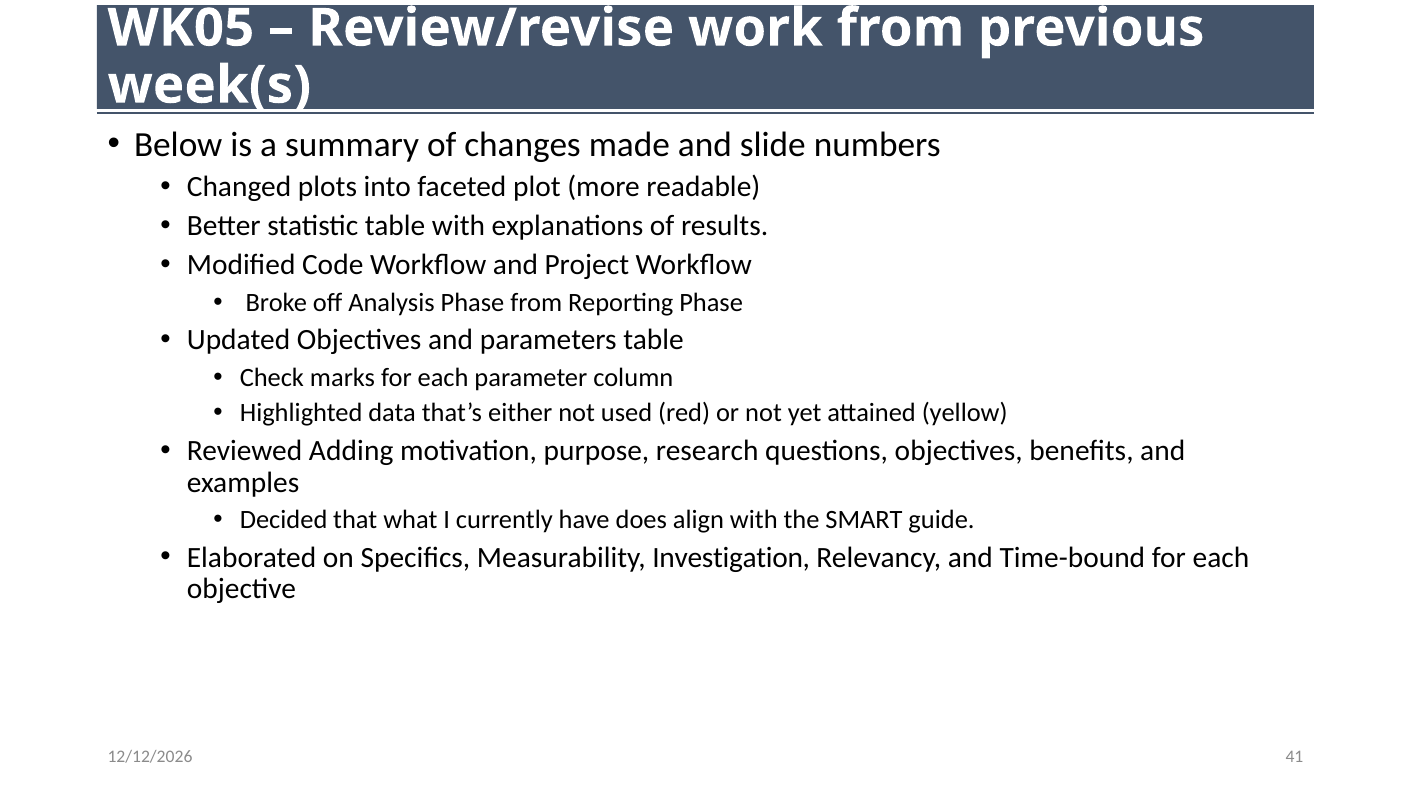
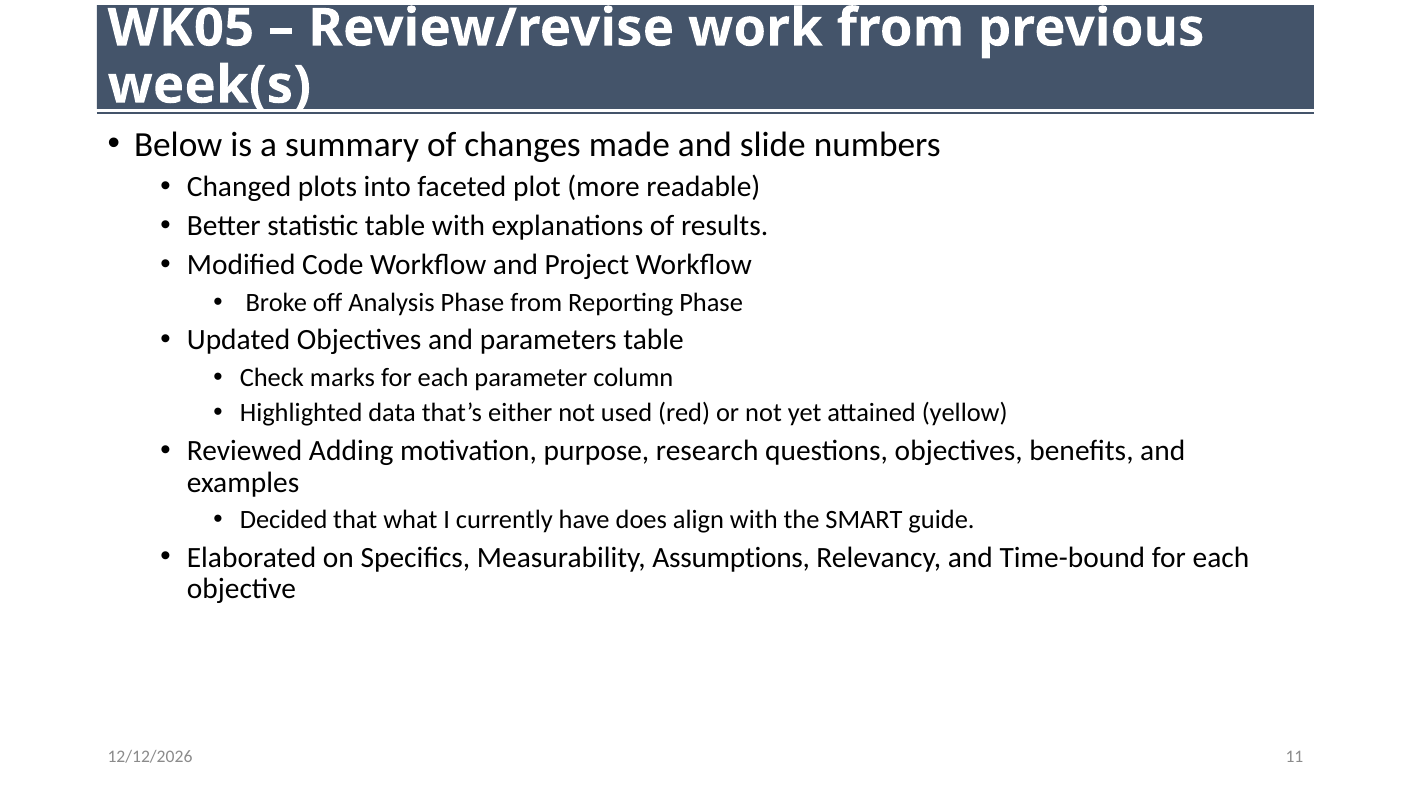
Investigation: Investigation -> Assumptions
41: 41 -> 11
